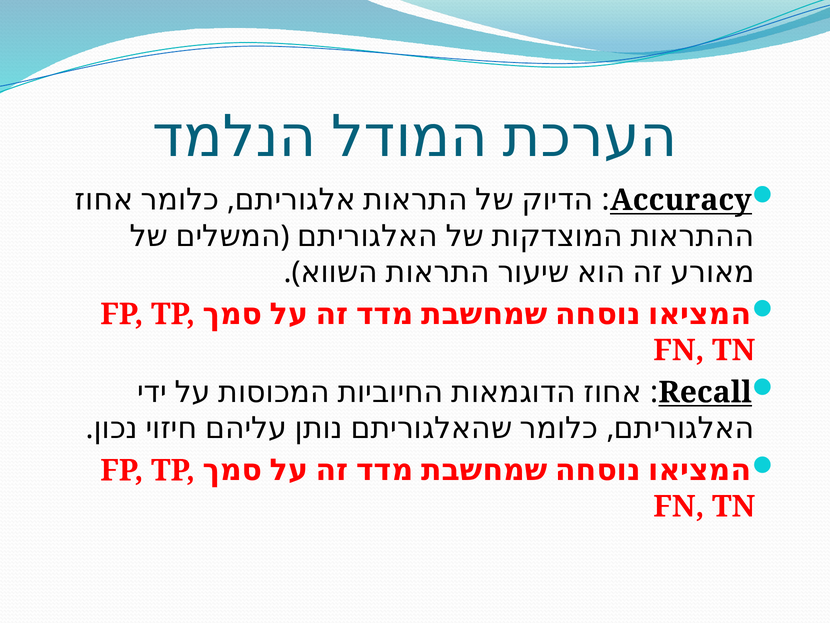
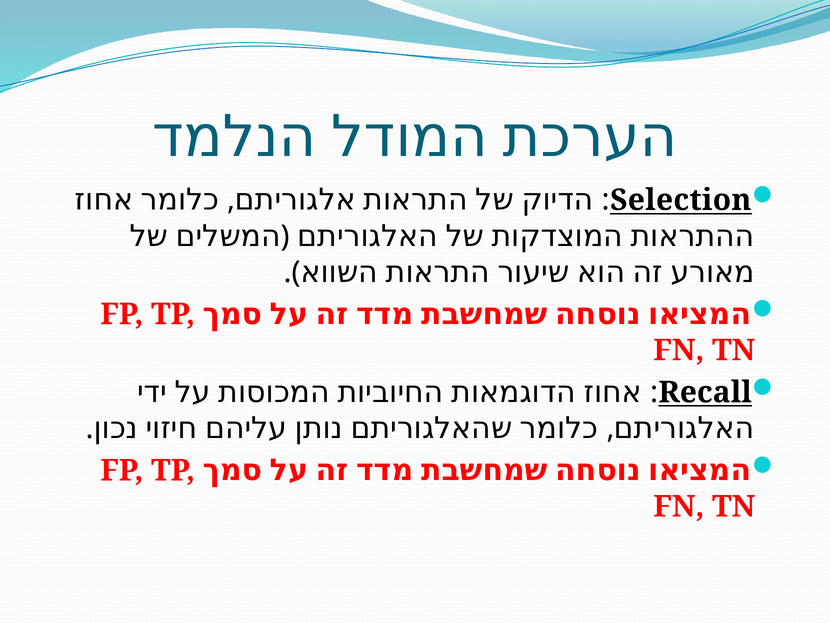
Accuracy: Accuracy -> Selection
